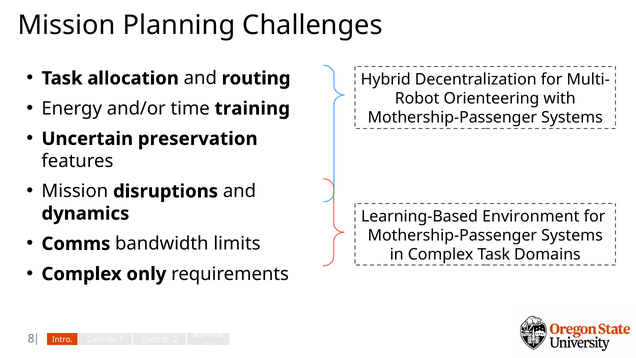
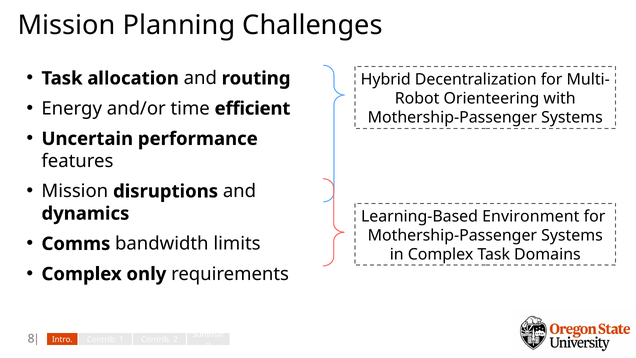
training: training -> efficient
preservation: preservation -> performance
